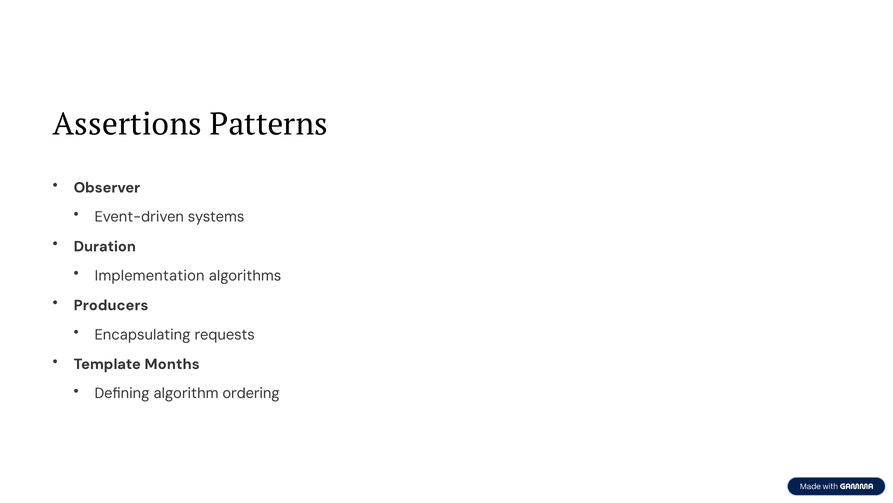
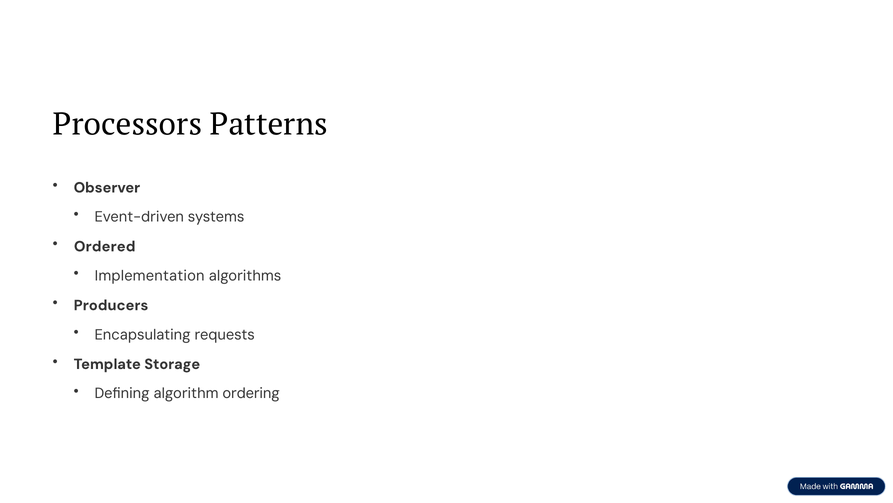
Assertions: Assertions -> Processors
Duration: Duration -> Ordered
Months: Months -> Storage
